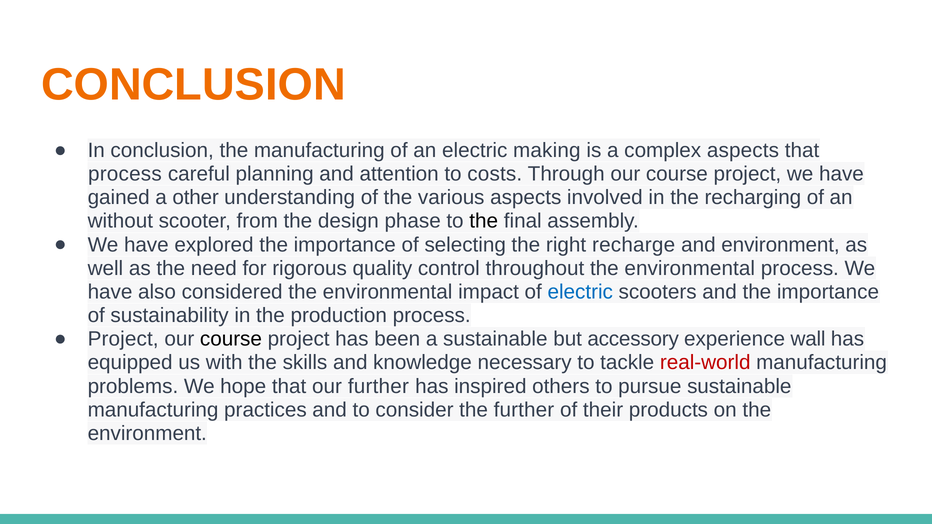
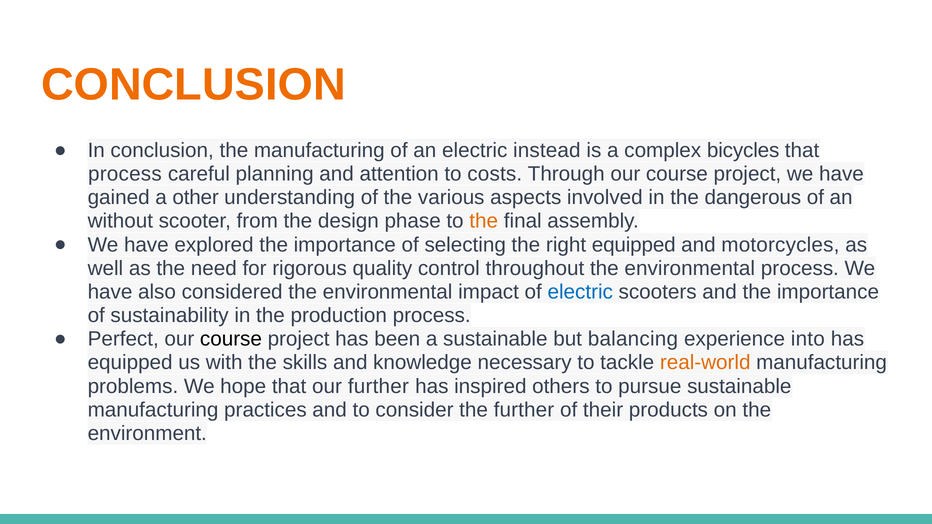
making: making -> instead
complex aspects: aspects -> bicycles
recharging: recharging -> dangerous
the at (484, 221) colour: black -> orange
right recharge: recharge -> equipped
and environment: environment -> motorcycles
Project at (123, 339): Project -> Perfect
accessory: accessory -> balancing
wall: wall -> into
real-world colour: red -> orange
